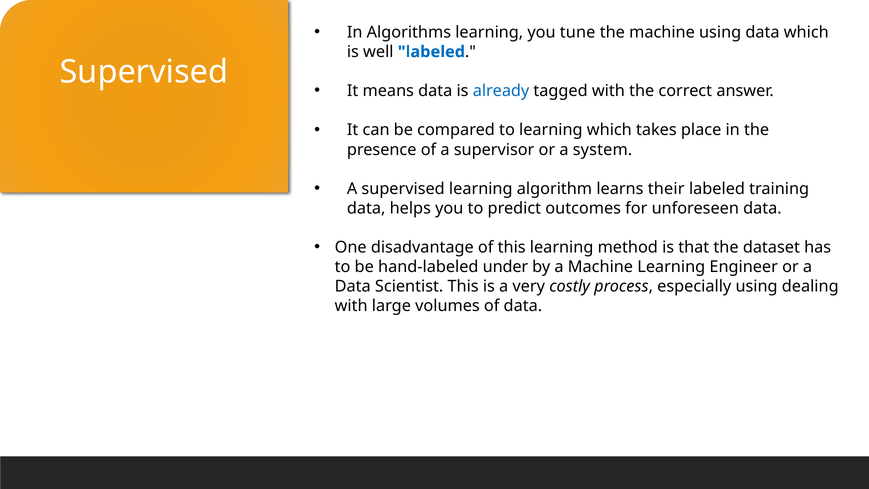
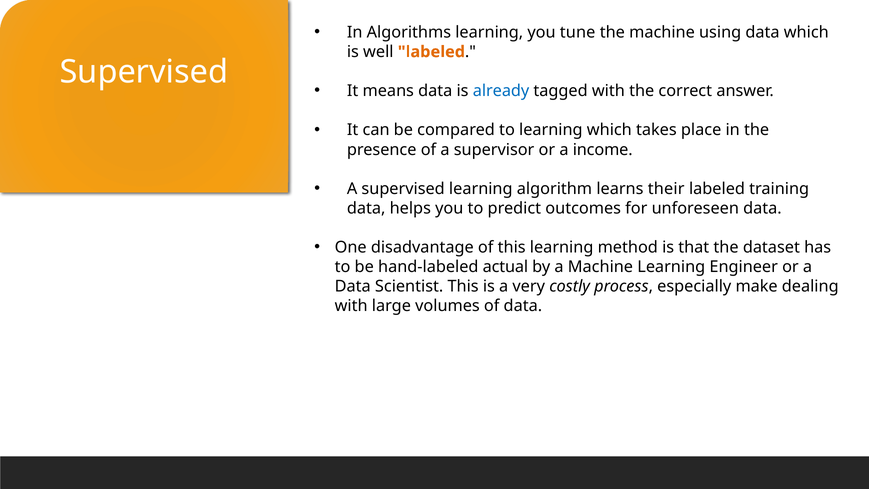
labeled at (431, 52) colour: blue -> orange
system: system -> income
under: under -> actual
especially using: using -> make
